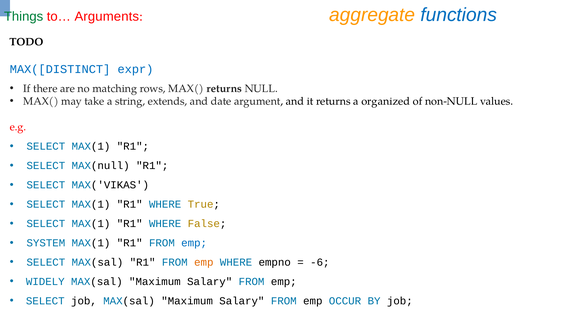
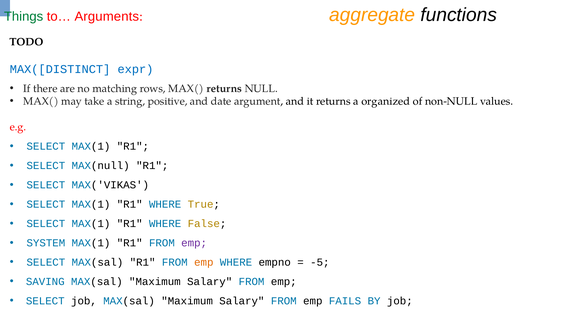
functions colour: blue -> black
extends: extends -> positive
emp at (194, 243) colour: blue -> purple
-6: -6 -> -5
WIDELY: WIDELY -> SAVING
OCCUR: OCCUR -> FAILS
